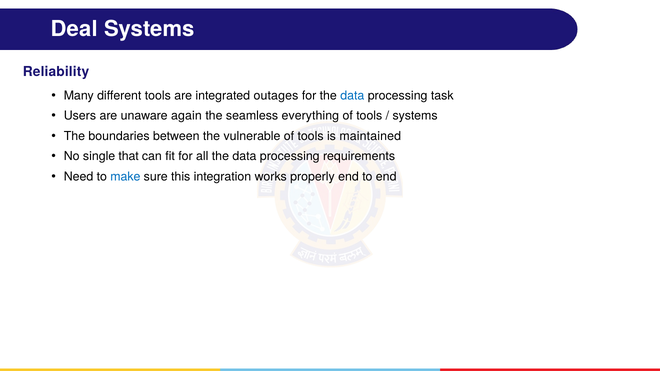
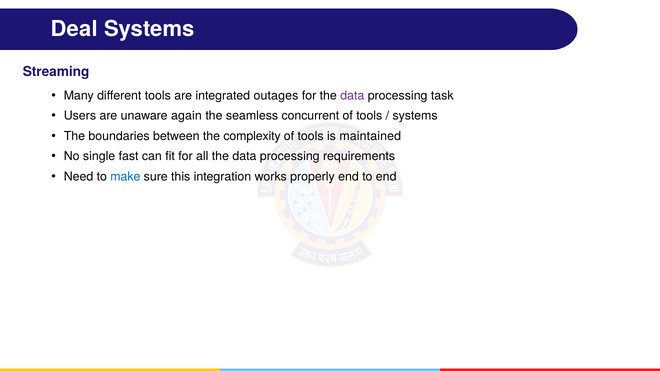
Reliability: Reliability -> Streaming
data at (352, 96) colour: blue -> purple
everything: everything -> concurrent
vulnerable: vulnerable -> complexity
that: that -> fast
